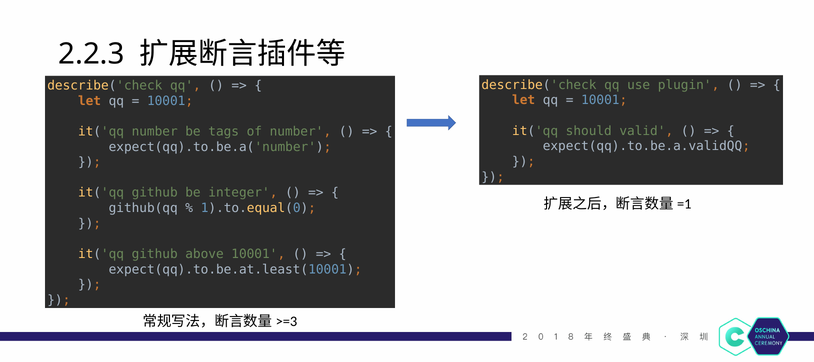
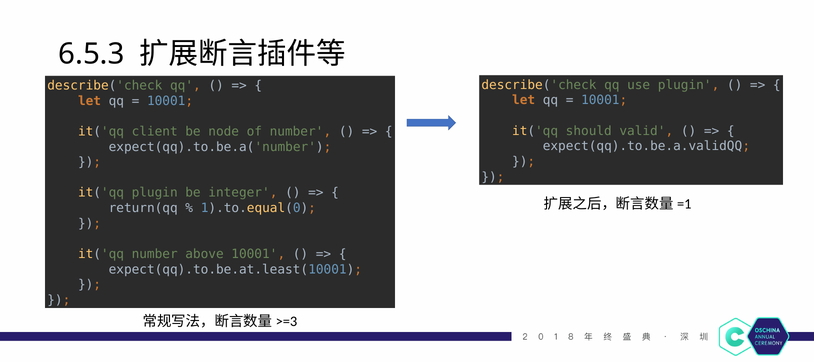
2.2.3: 2.2.3 -> 6.5.3
it('qq number: number -> client
tags: tags -> node
github at (155, 193): github -> plugin
github(qq: github(qq -> return(qq
github at (155, 254): github -> number
